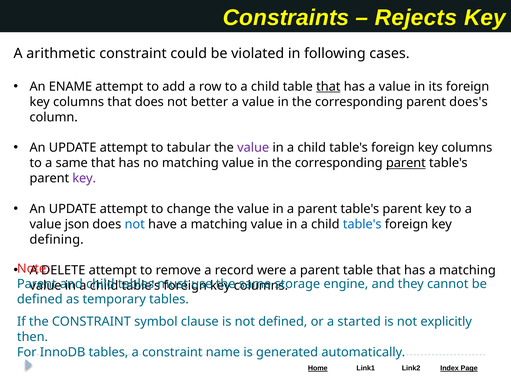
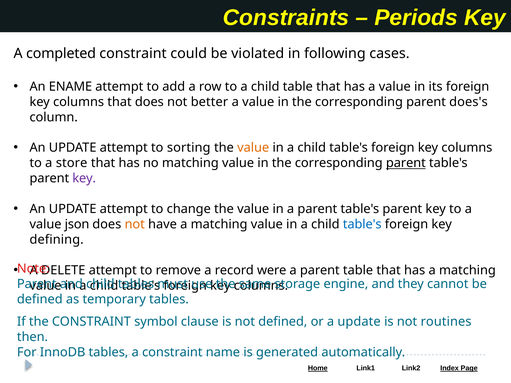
Rejects: Rejects -> Periods
arithmetic: arithmetic -> completed
that at (328, 87) underline: present -> none
tabular: tabular -> sorting
value at (253, 148) colour: purple -> orange
a same: same -> store
not at (135, 225) colour: blue -> orange
a started: started -> update
explicitly: explicitly -> routines
